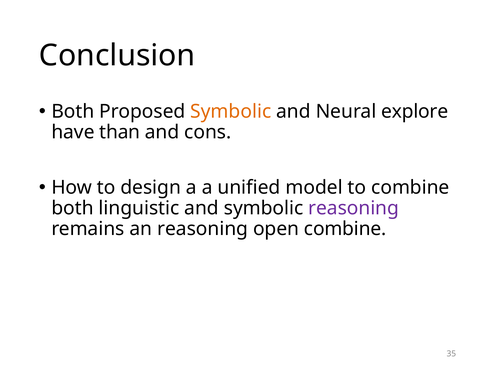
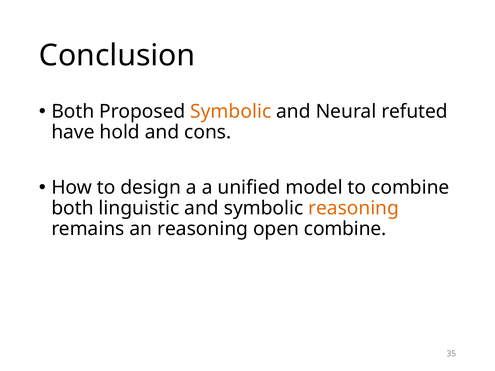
explore: explore -> refuted
than: than -> hold
reasoning at (354, 208) colour: purple -> orange
